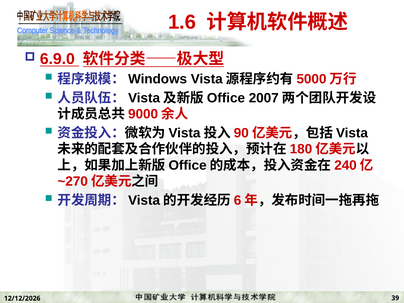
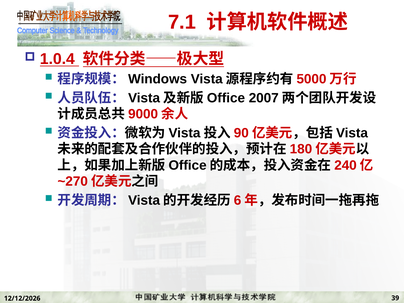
1.6: 1.6 -> 7.1
6.9.0: 6.9.0 -> 1.0.4
